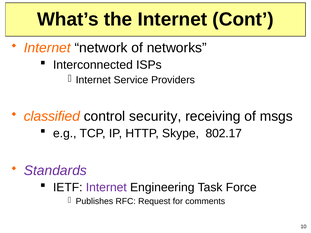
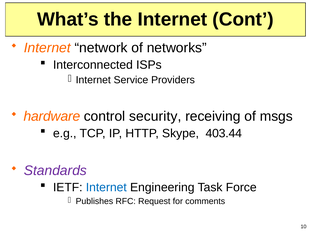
classified: classified -> hardware
802.17: 802.17 -> 403.44
Internet at (106, 188) colour: purple -> blue
